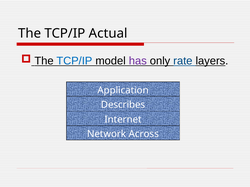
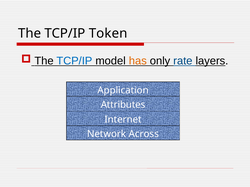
Actual: Actual -> Token
has colour: purple -> orange
Describes: Describes -> Attributes
